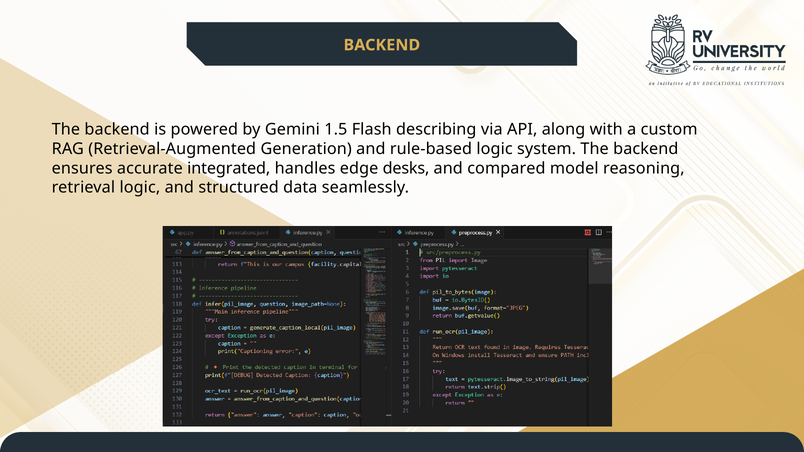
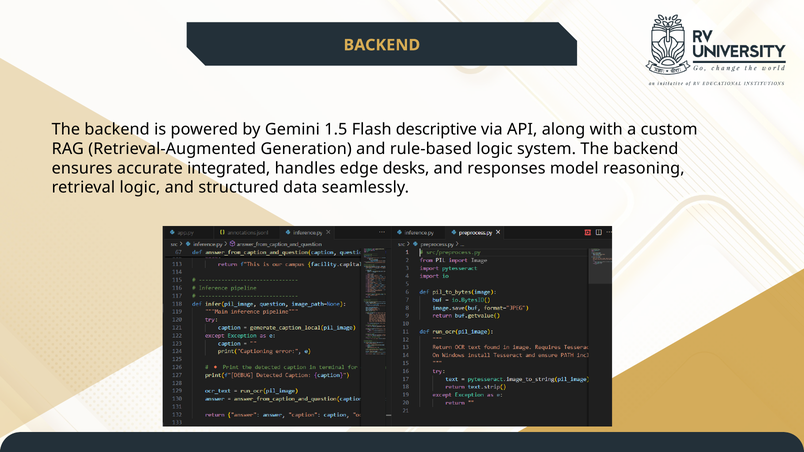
describing: describing -> descriptive
compared: compared -> responses
